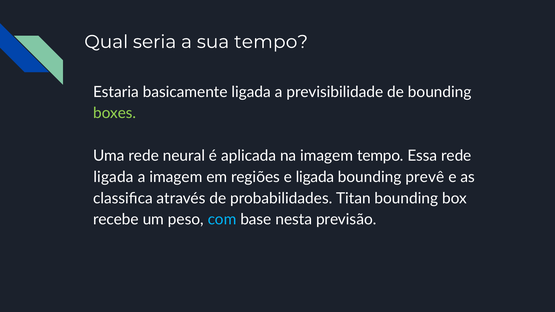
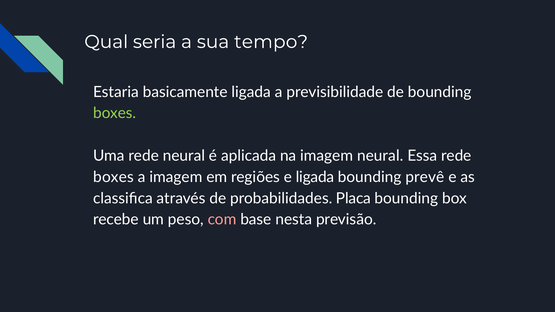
imagem tempo: tempo -> neural
ligada at (113, 177): ligada -> boxes
Titan: Titan -> Placa
com colour: light blue -> pink
